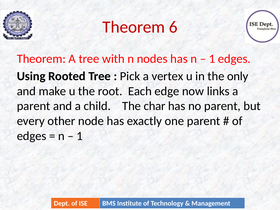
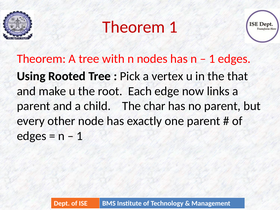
Theorem 6: 6 -> 1
only: only -> that
